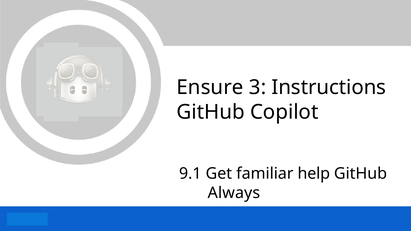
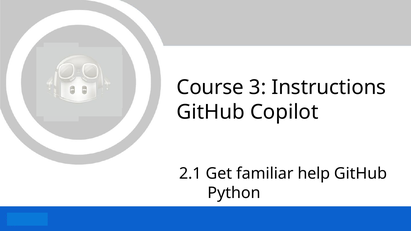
Ensure: Ensure -> Course
9.1: 9.1 -> 2.1
Always: Always -> Python
